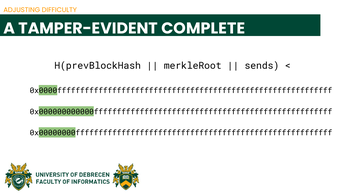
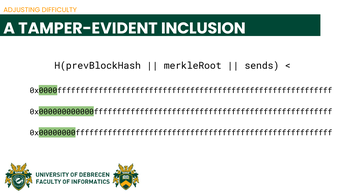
COMPLETE: COMPLETE -> INCLUSION
